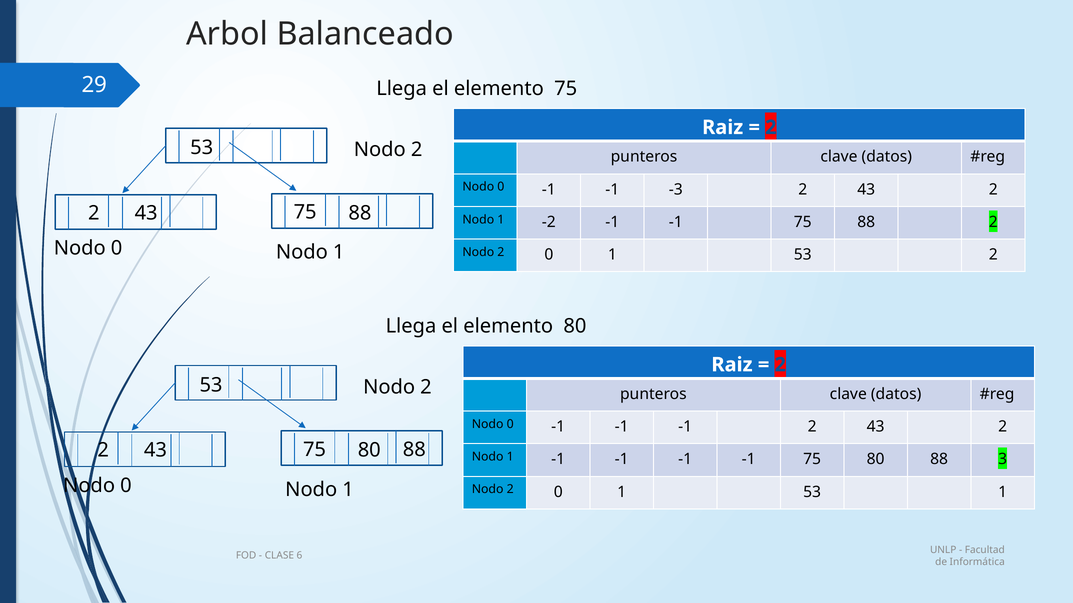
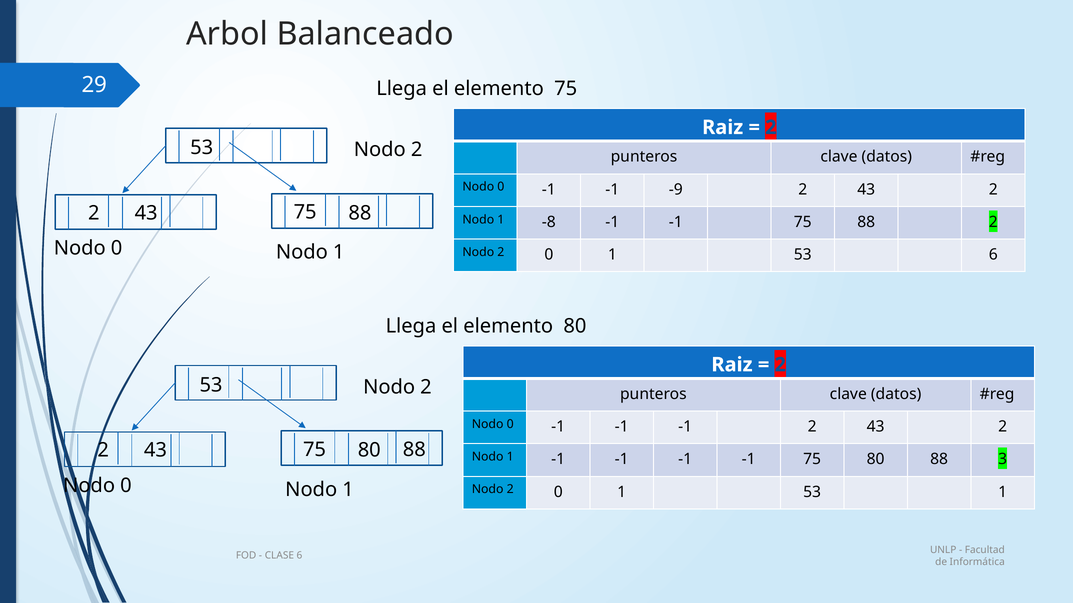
-3: -3 -> -9
-2: -2 -> -8
53 2: 2 -> 6
